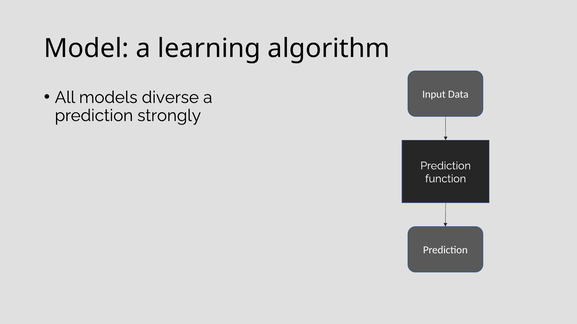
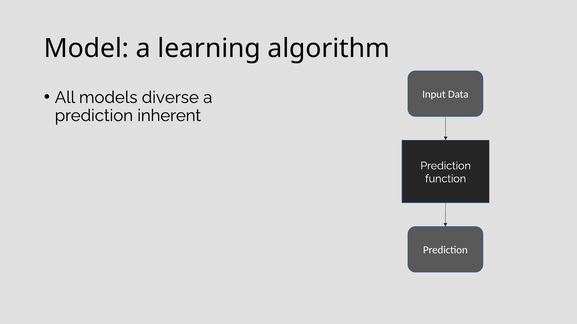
strongly: strongly -> inherent
